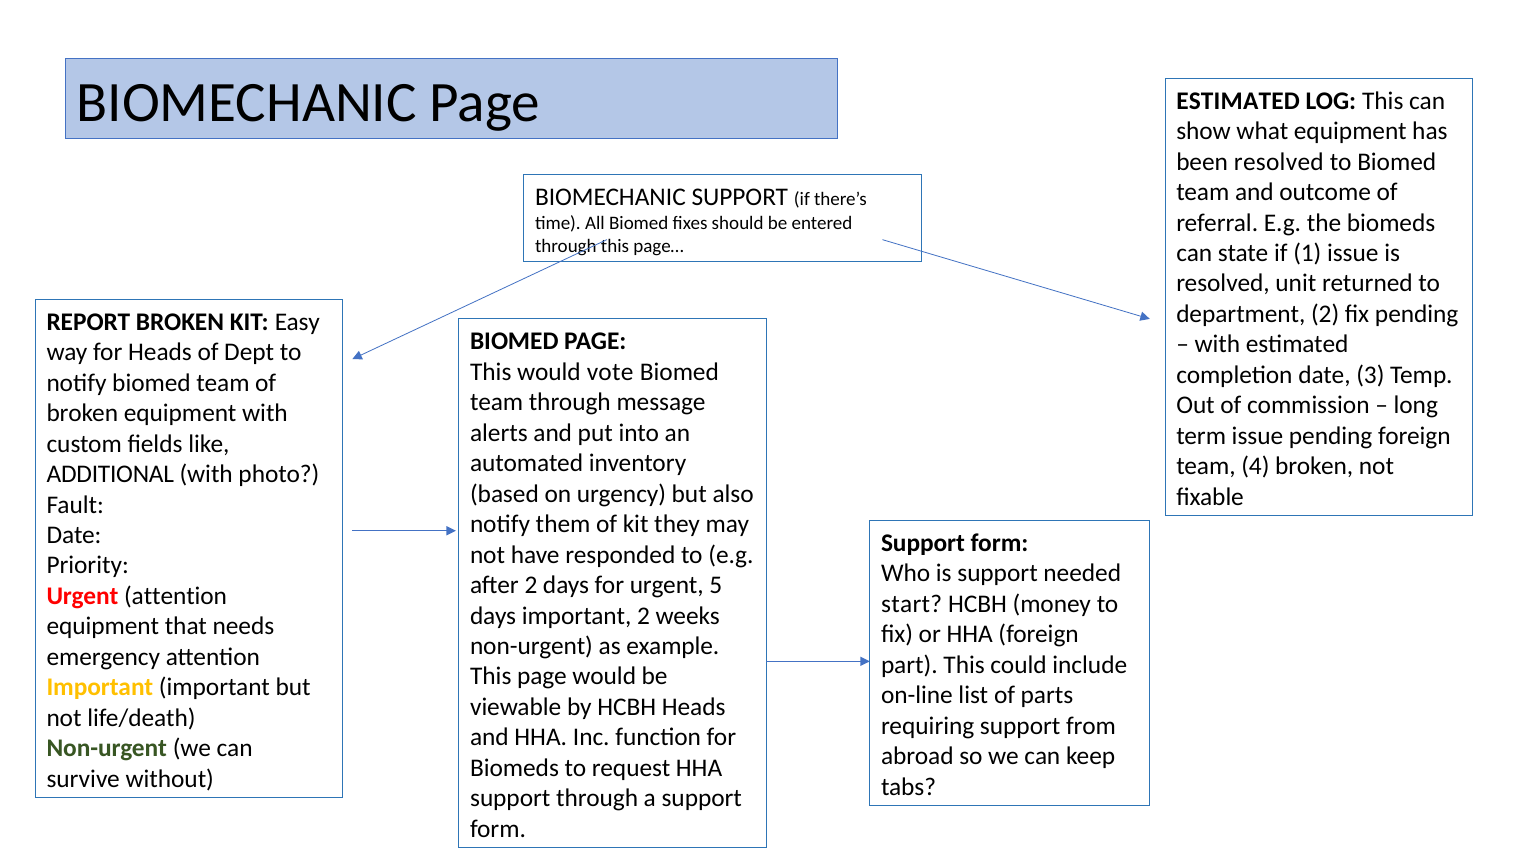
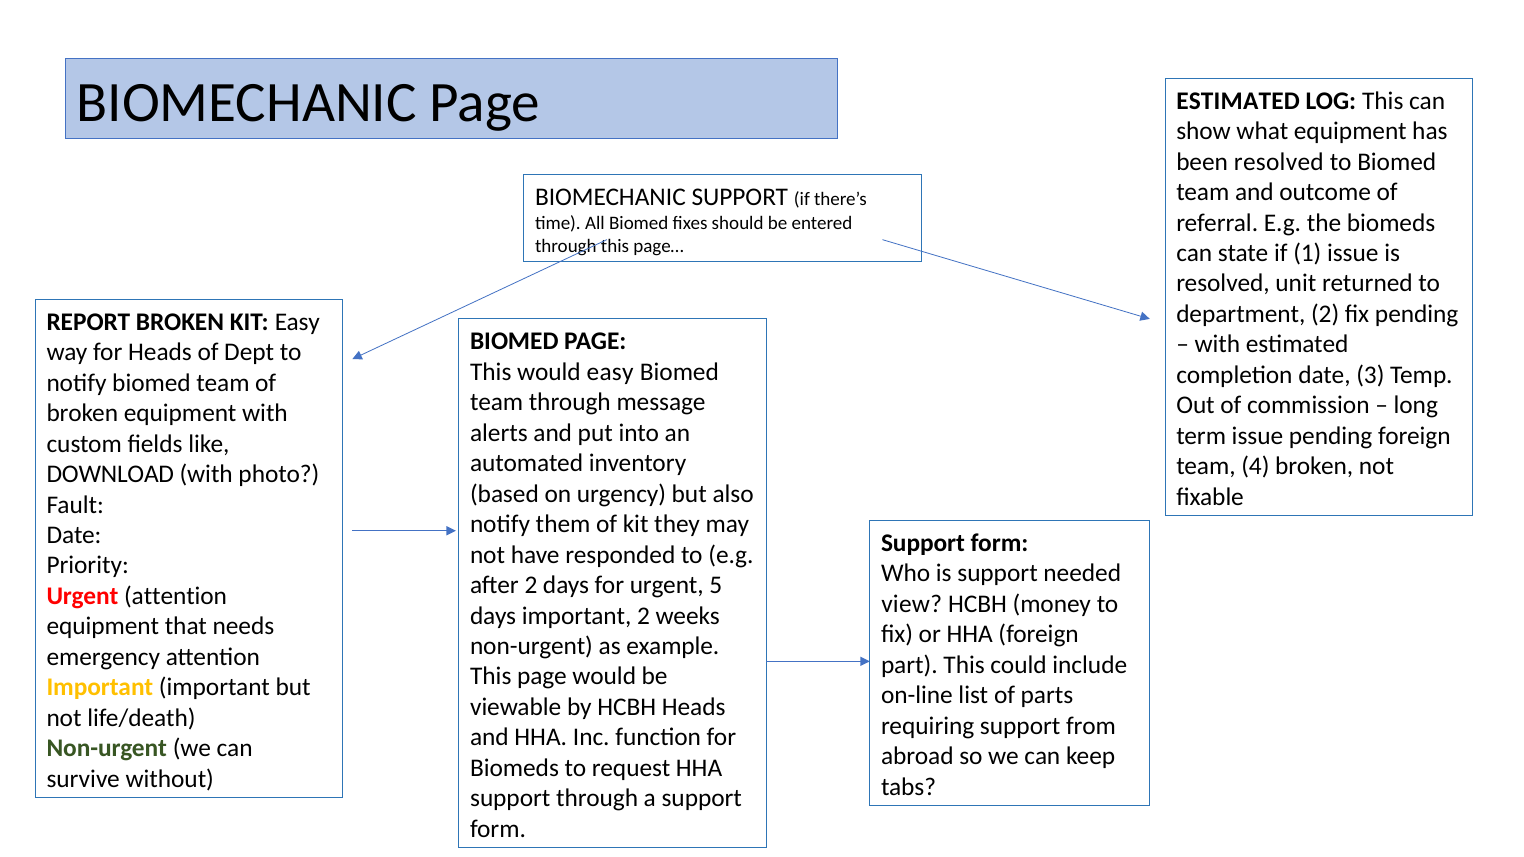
would vote: vote -> easy
ADDITIONAL: ADDITIONAL -> DOWNLOAD
start: start -> view
